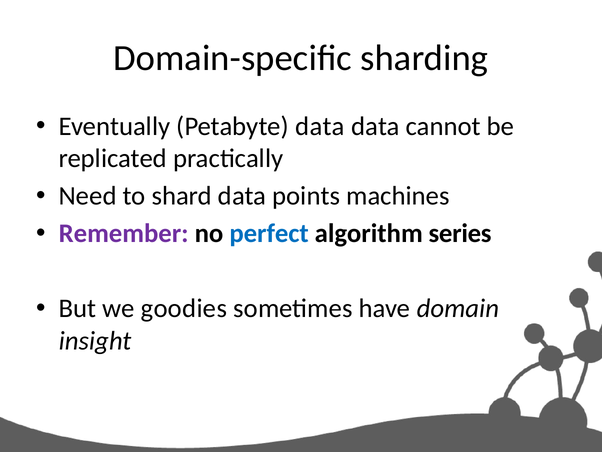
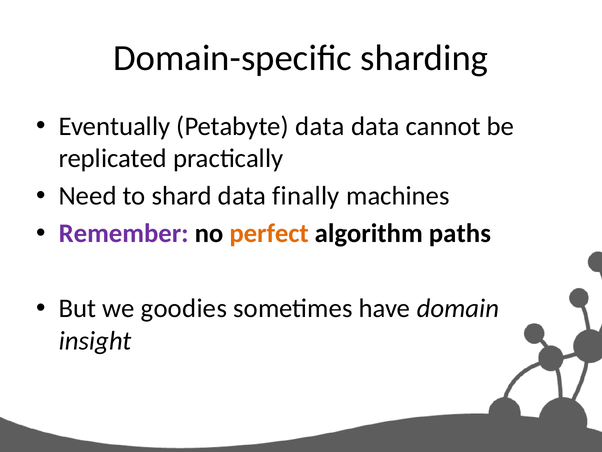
points: points -> finally
perfect colour: blue -> orange
series: series -> paths
